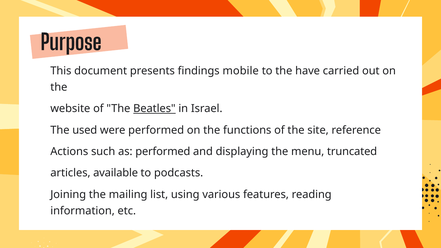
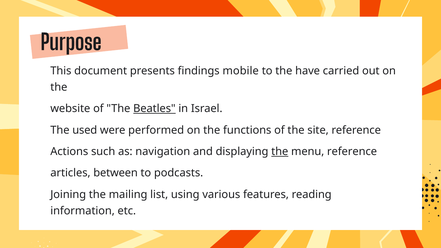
as performed: performed -> navigation
the at (280, 152) underline: none -> present
menu truncated: truncated -> reference
available: available -> between
